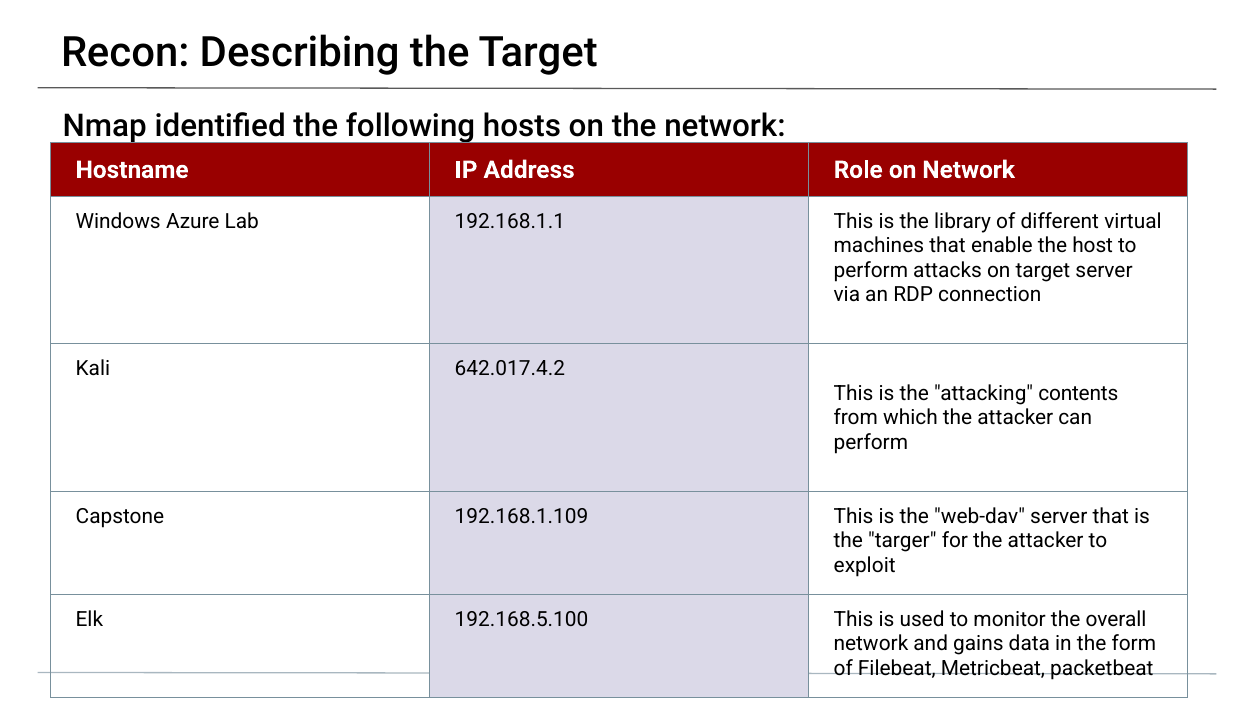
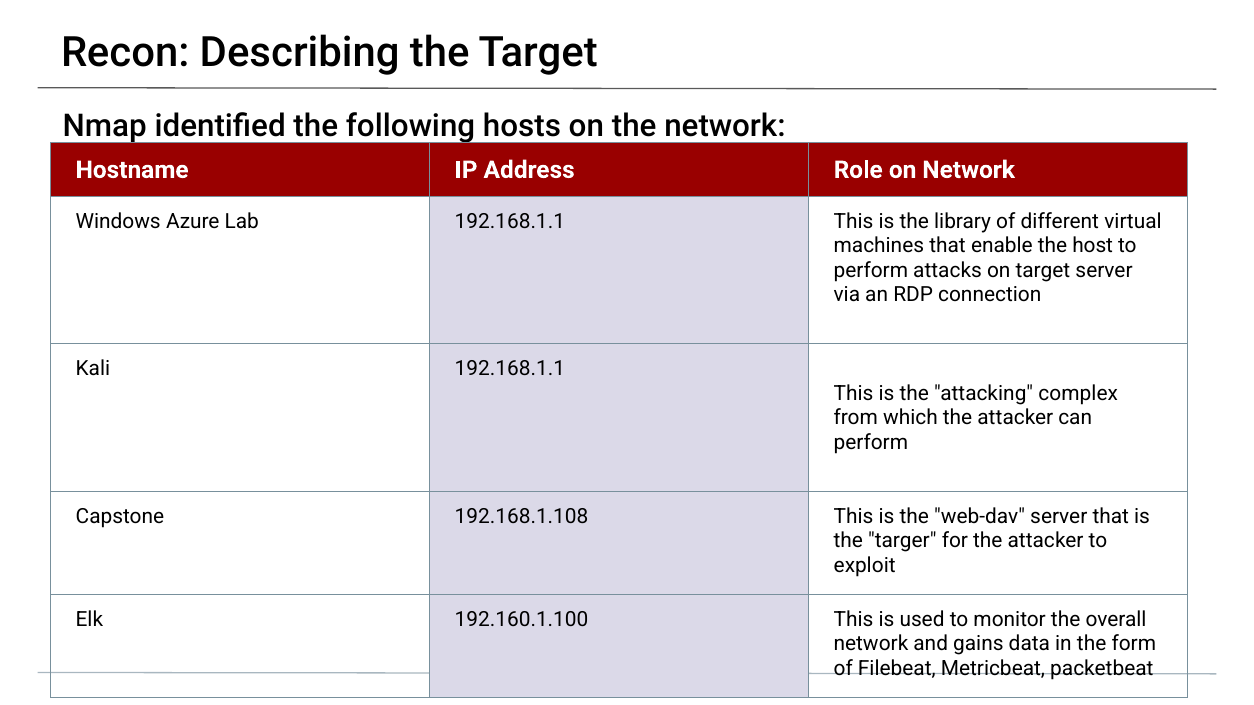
Kali 642.017.4.2: 642.017.4.2 -> 192.168.1.1
contents: contents -> complex
192.168.1.109: 192.168.1.109 -> 192.168.1.108
192.168.5.100: 192.168.5.100 -> 192.160.1.100
